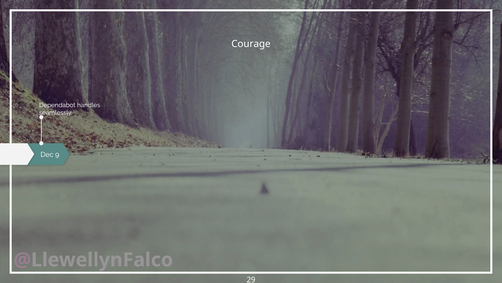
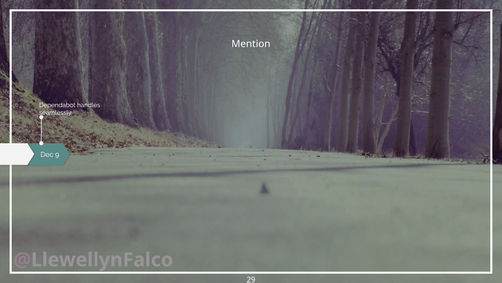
Courage: Courage -> Mention
